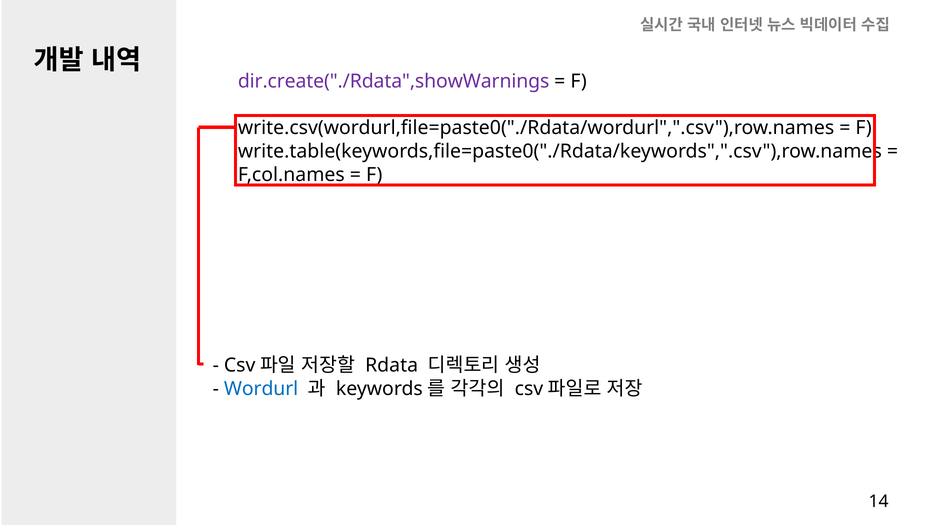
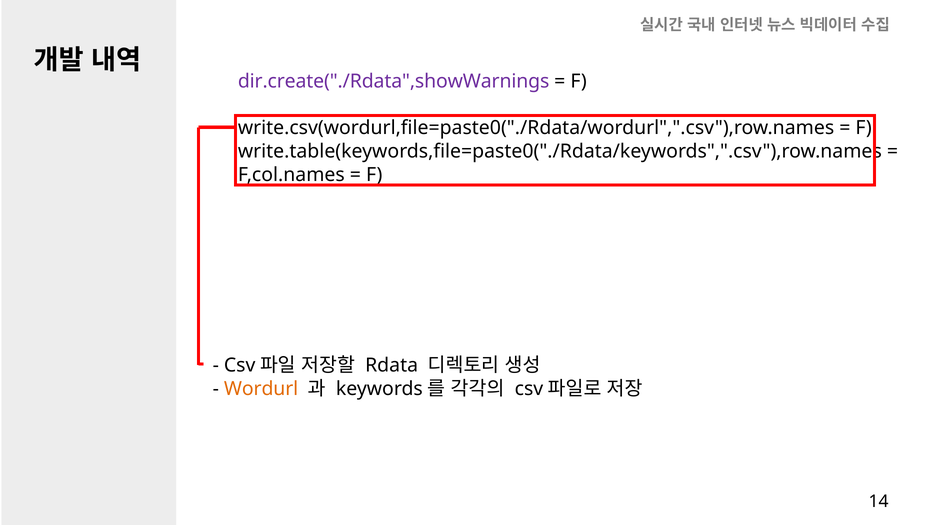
Wordurl colour: blue -> orange
